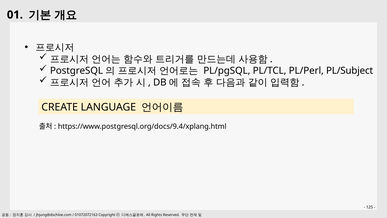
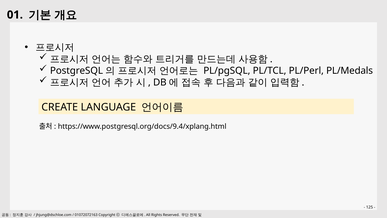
PL/Subject: PL/Subject -> PL/Medals
